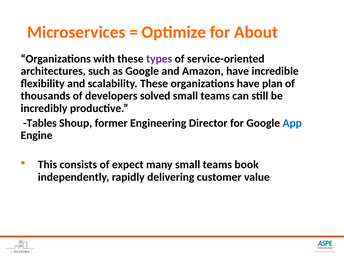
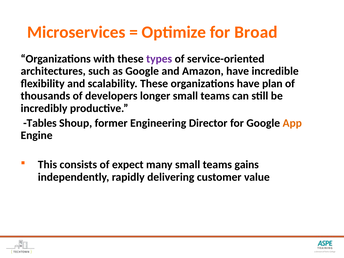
About: About -> Broad
solved: solved -> longer
App colour: blue -> orange
book: book -> gains
